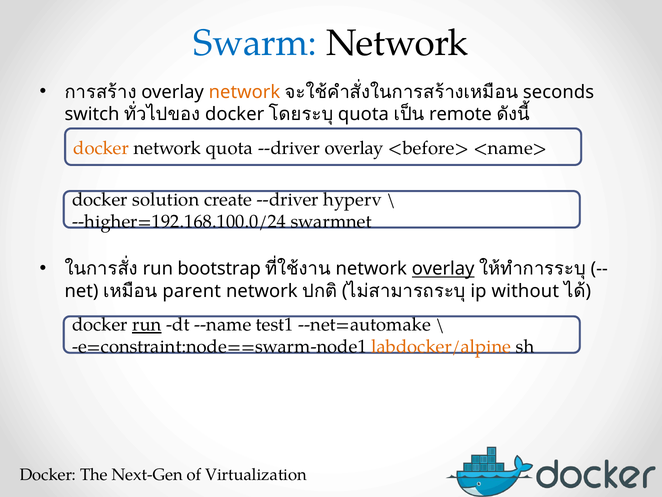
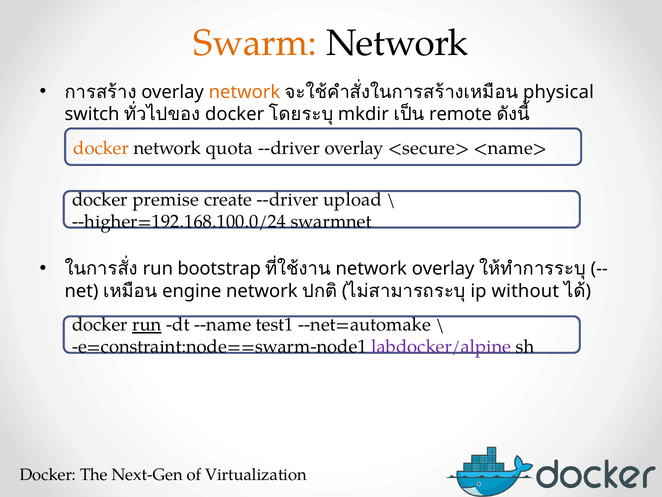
Swarm colour: blue -> orange
seconds: seconds -> physical
quota at (363, 114): quota -> mkdir
<before>: <before> -> <secure>
solution: solution -> premise
hyperv: hyperv -> upload
overlay at (443, 269) underline: present -> none
parent: parent -> engine
labdocker/alpine colour: orange -> purple
